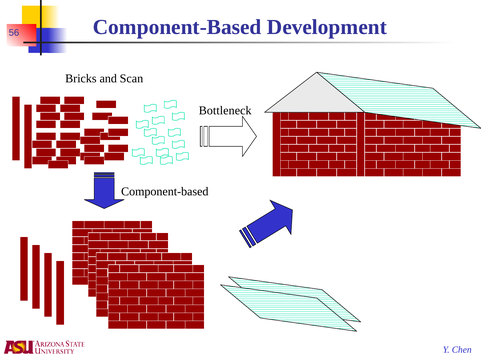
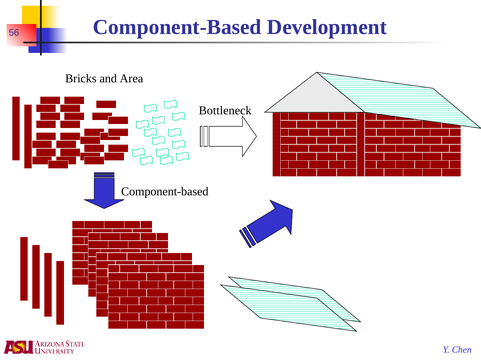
Scan: Scan -> Area
